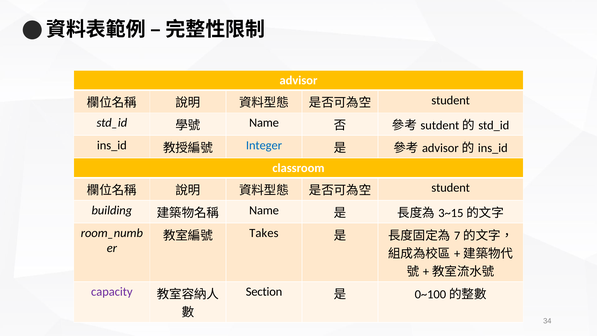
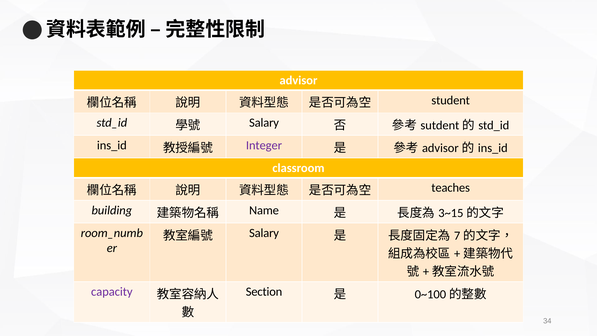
Name at (264, 123): Name -> Salary
Integer colour: blue -> purple
student at (451, 188): student -> teaches
Takes at (264, 233): Takes -> Salary
